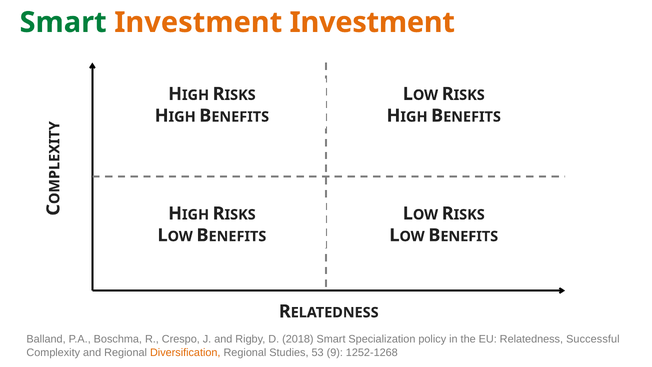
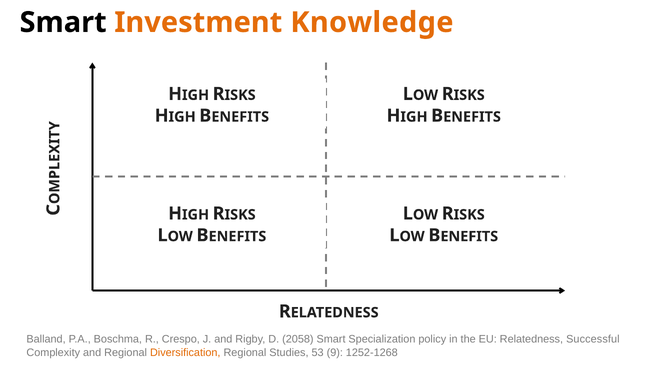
Smart at (63, 22) colour: green -> black
Investment Investment: Investment -> Knowledge
2018: 2018 -> 2058
